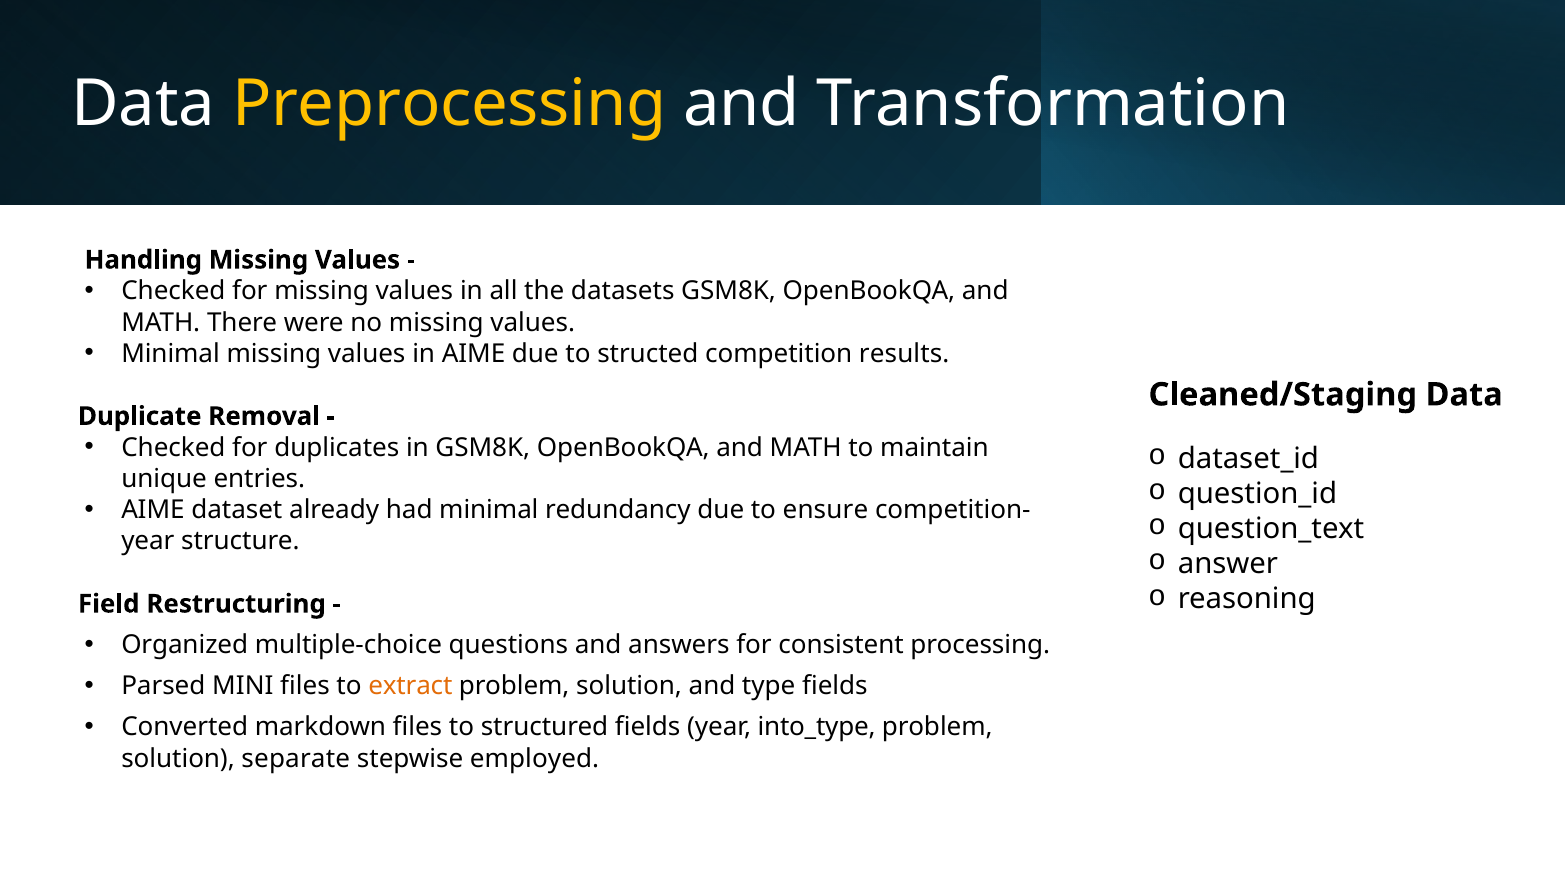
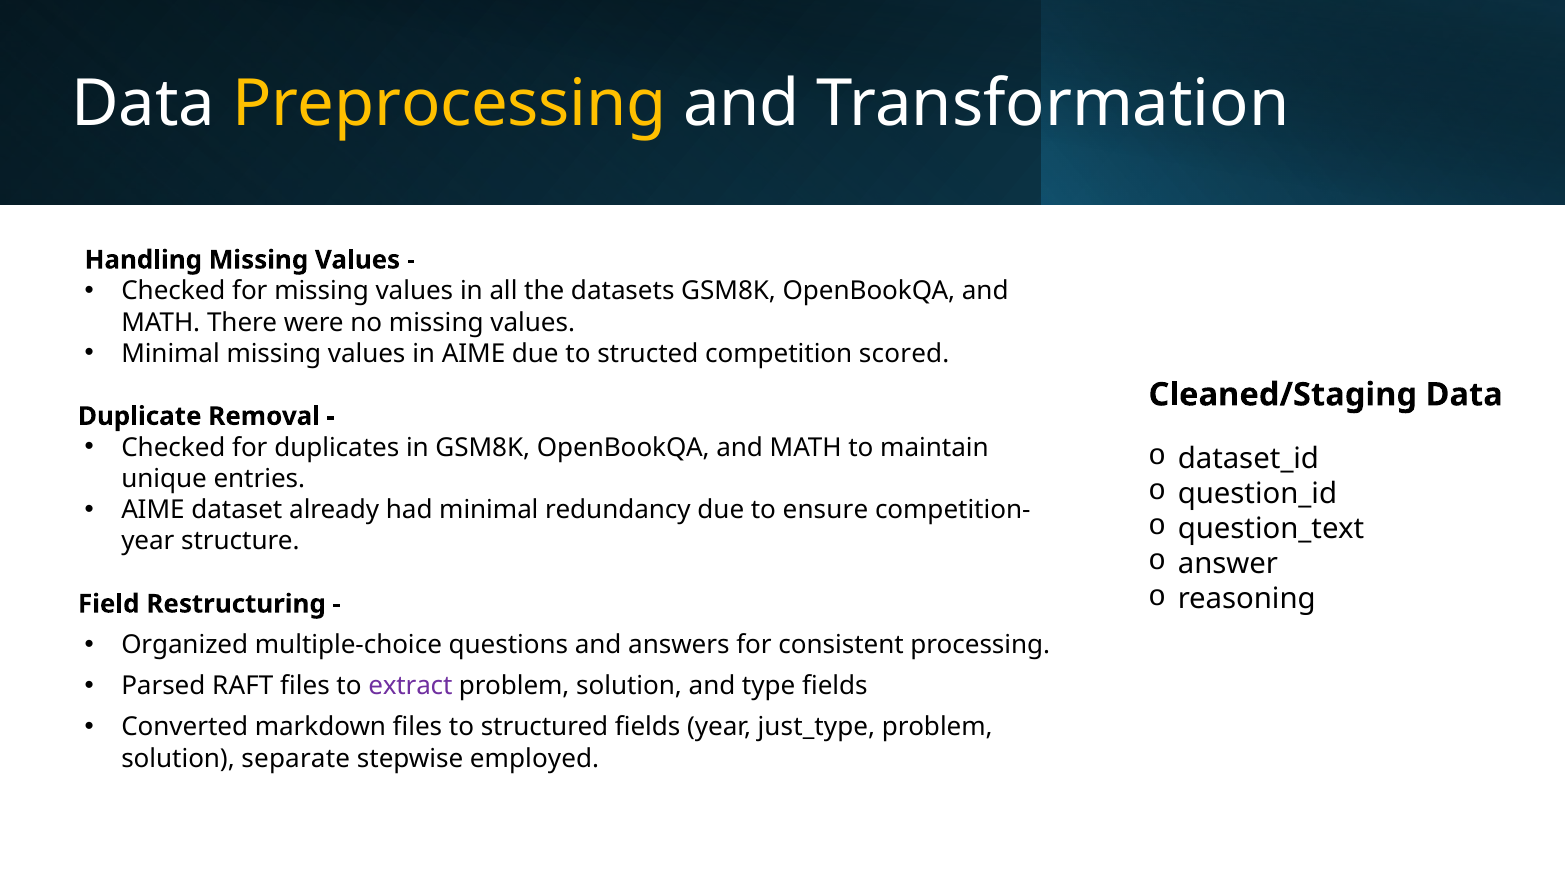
results: results -> scored
MINI: MINI -> RAFT
extract colour: orange -> purple
into_type: into_type -> just_type
